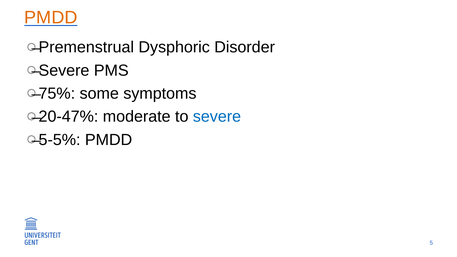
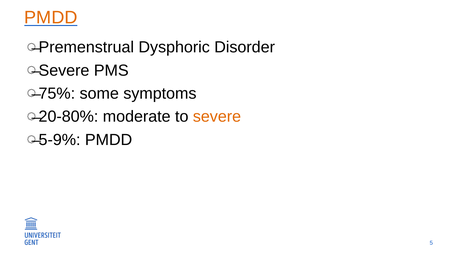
20-47%: 20-47% -> 20-80%
severe at (217, 117) colour: blue -> orange
5-5%: 5-5% -> 5-9%
